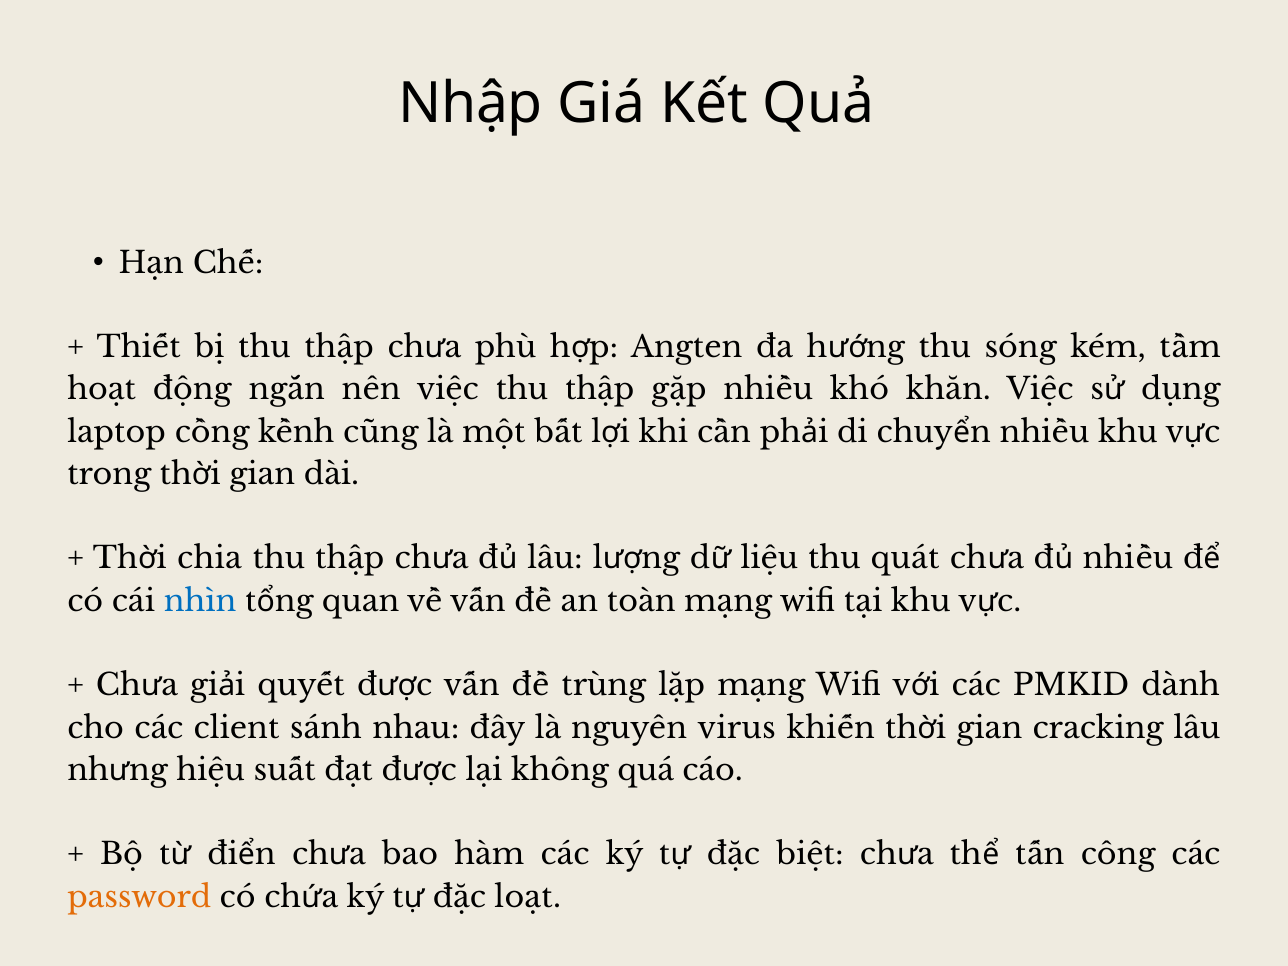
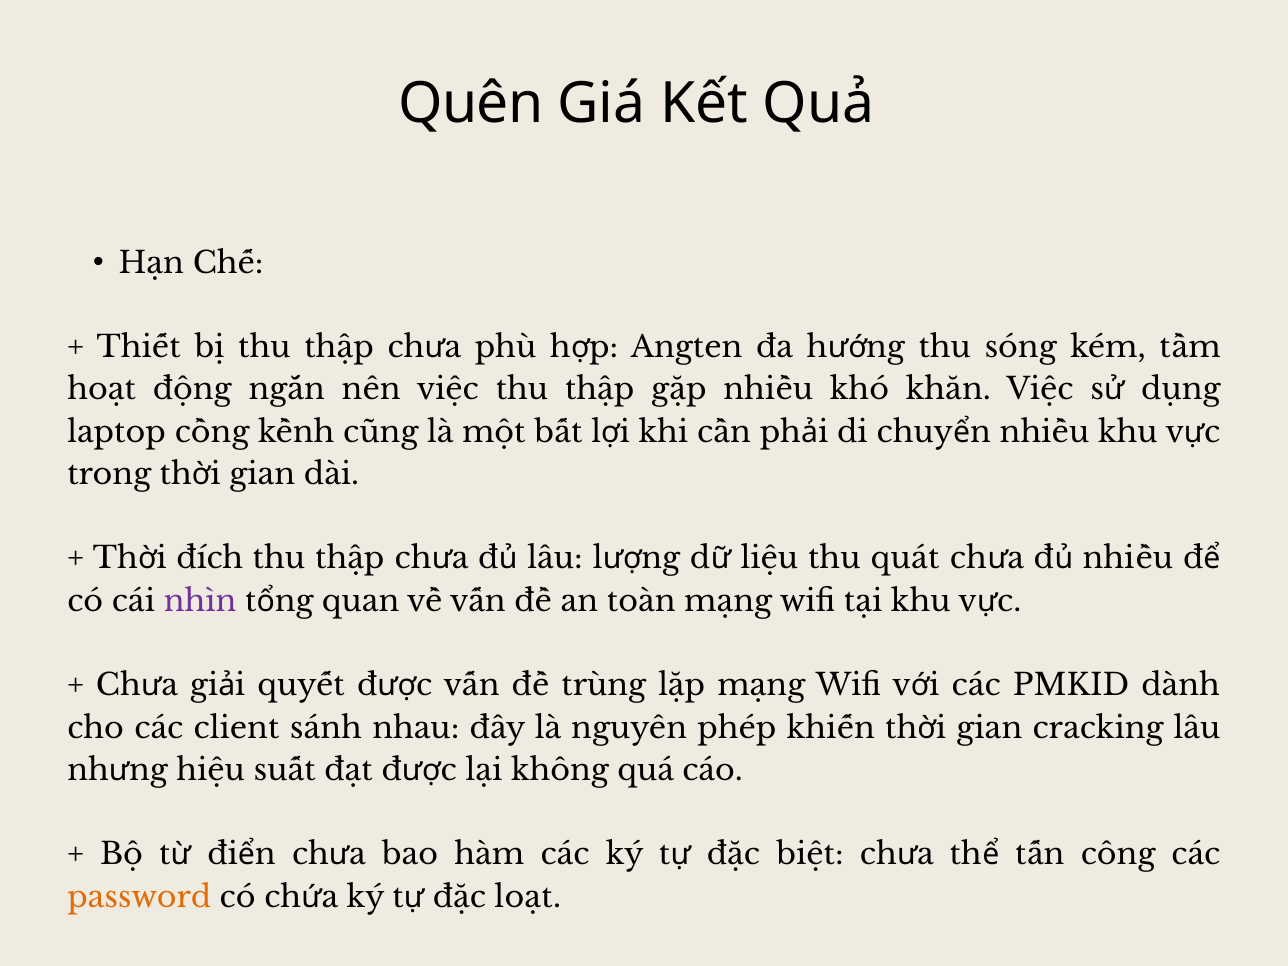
Nhập: Nhập -> Quên
chia: chia -> đích
nhìn colour: blue -> purple
virus: virus -> phép
